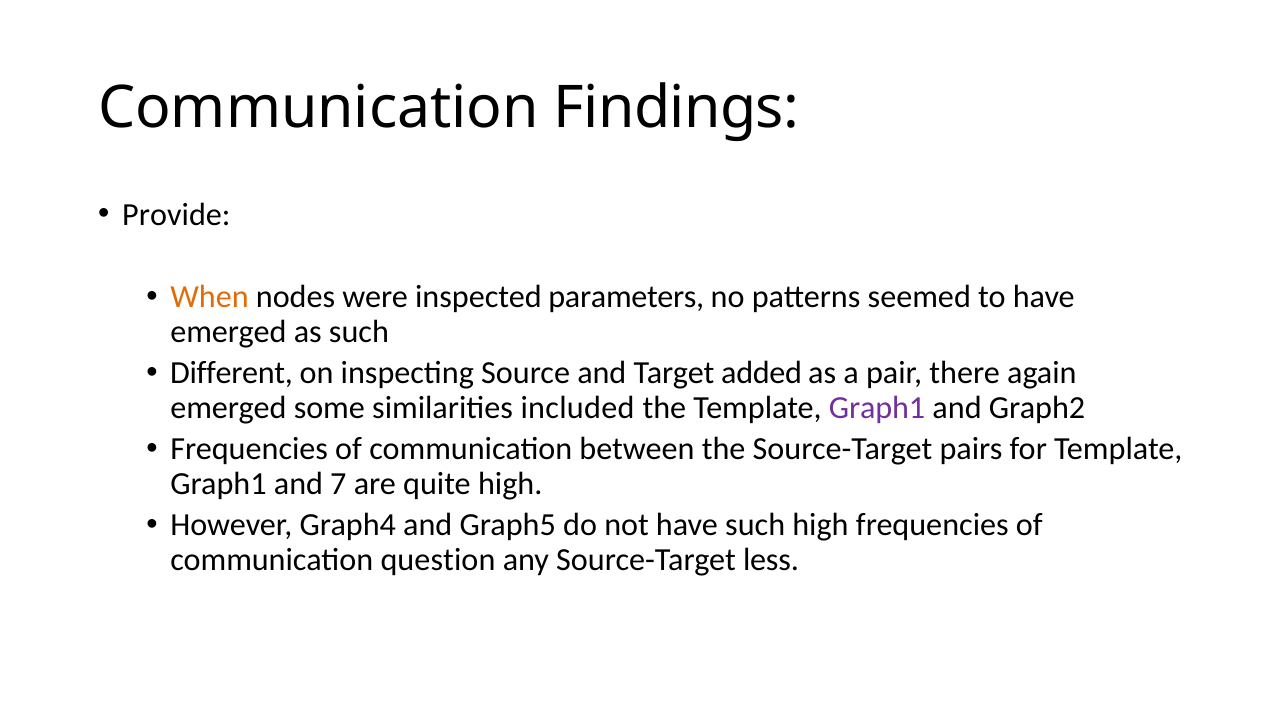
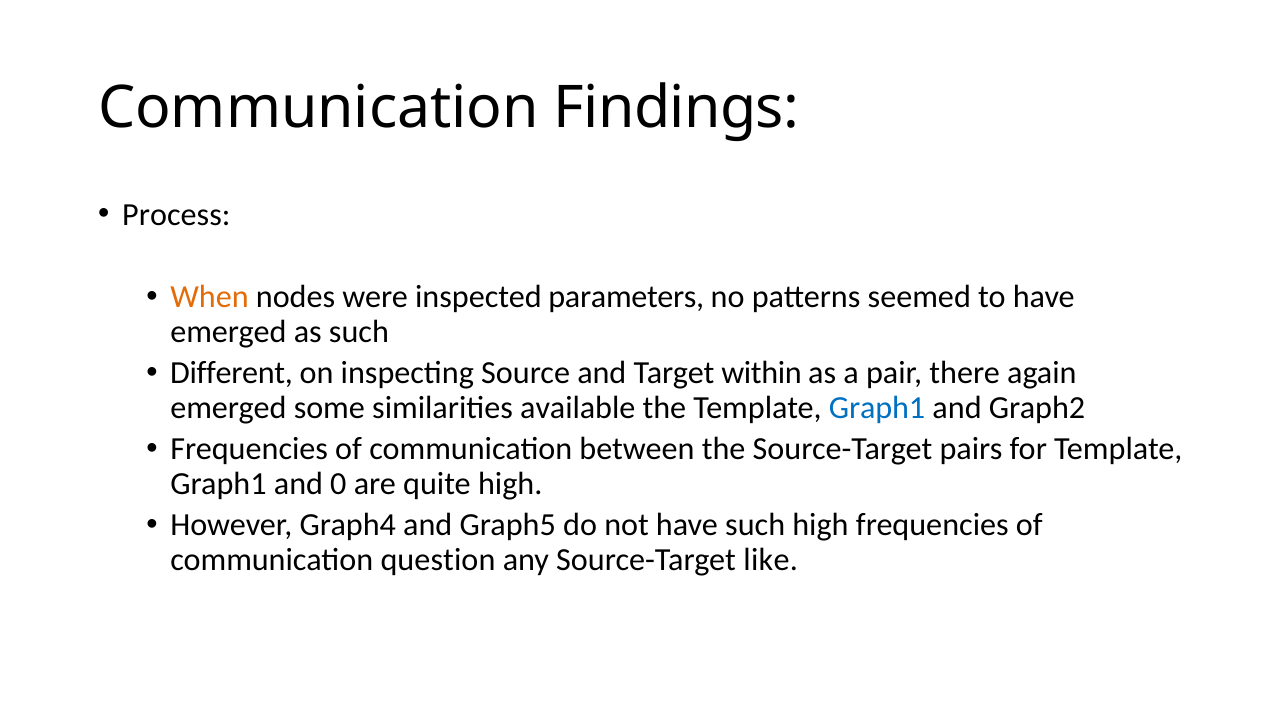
Provide: Provide -> Process
added: added -> within
included: included -> available
Graph1 at (877, 408) colour: purple -> blue
7: 7 -> 0
less: less -> like
